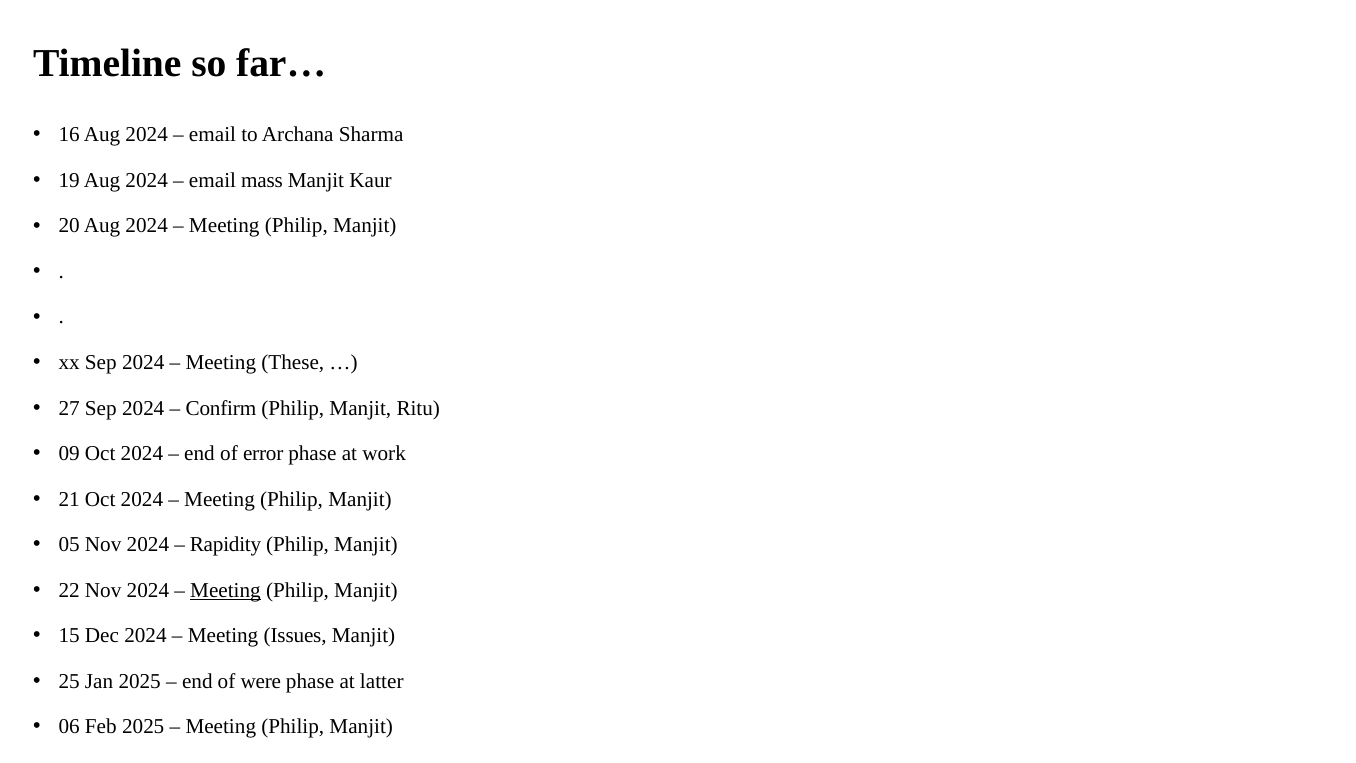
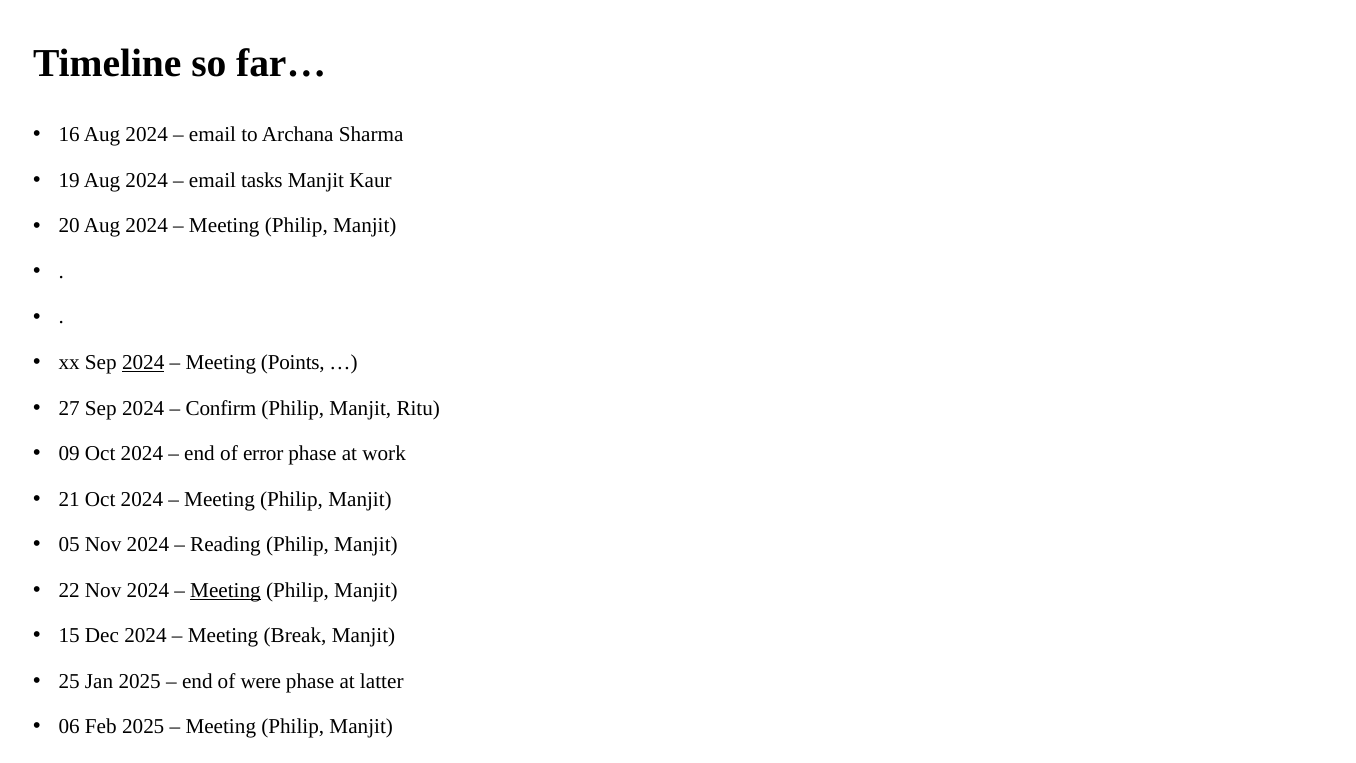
mass: mass -> tasks
2024 at (143, 362) underline: none -> present
These: These -> Points
Rapidity: Rapidity -> Reading
Issues: Issues -> Break
